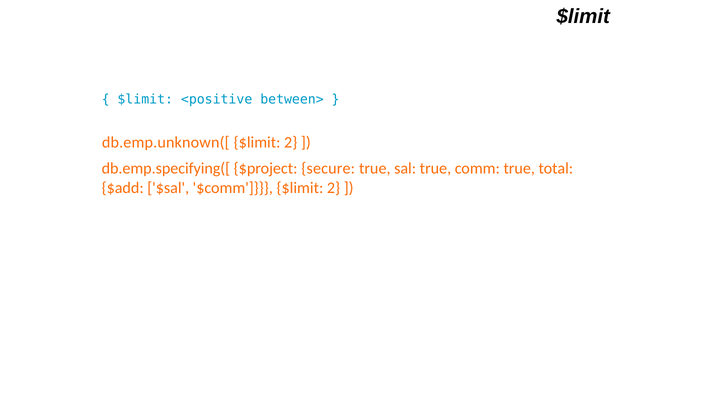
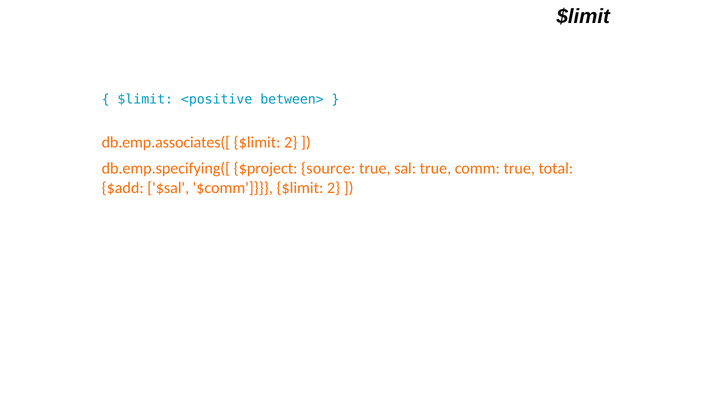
db.emp.unknown([: db.emp.unknown([ -> db.emp.associates([
secure: secure -> source
